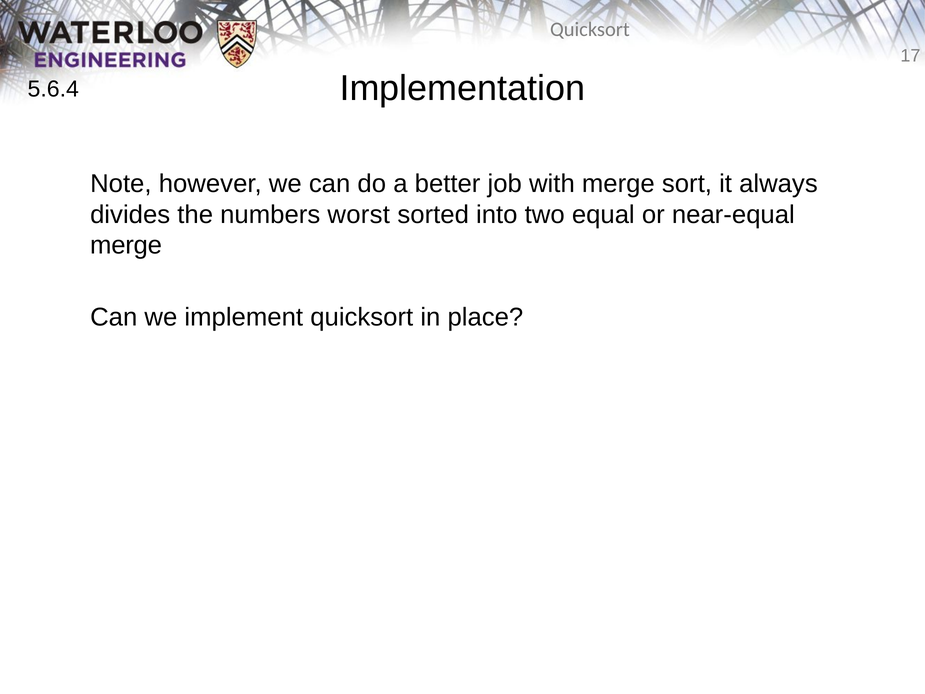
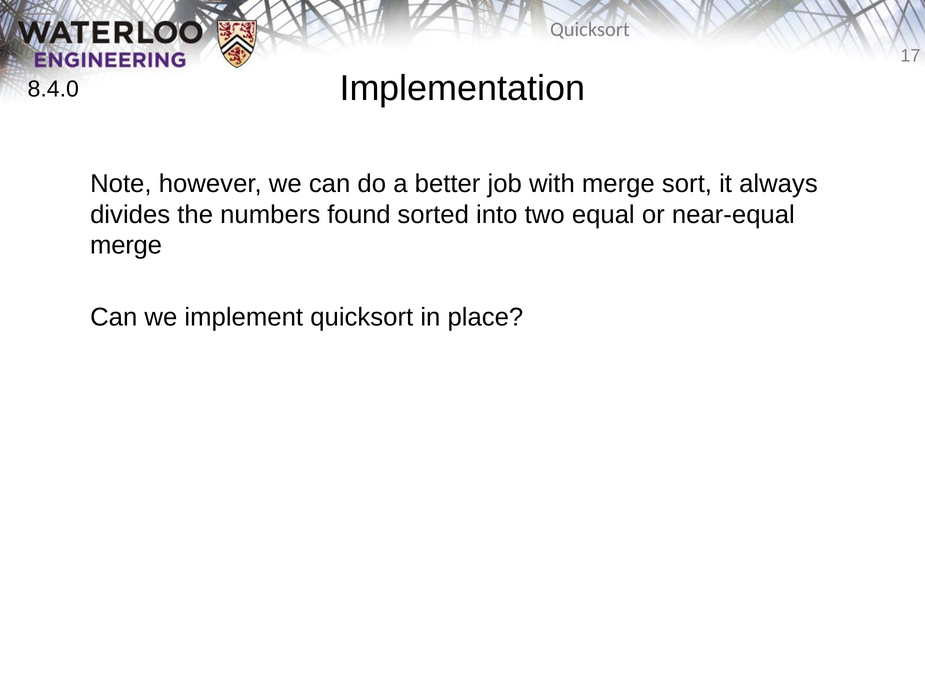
5.6.4: 5.6.4 -> 8.4.0
worst: worst -> found
